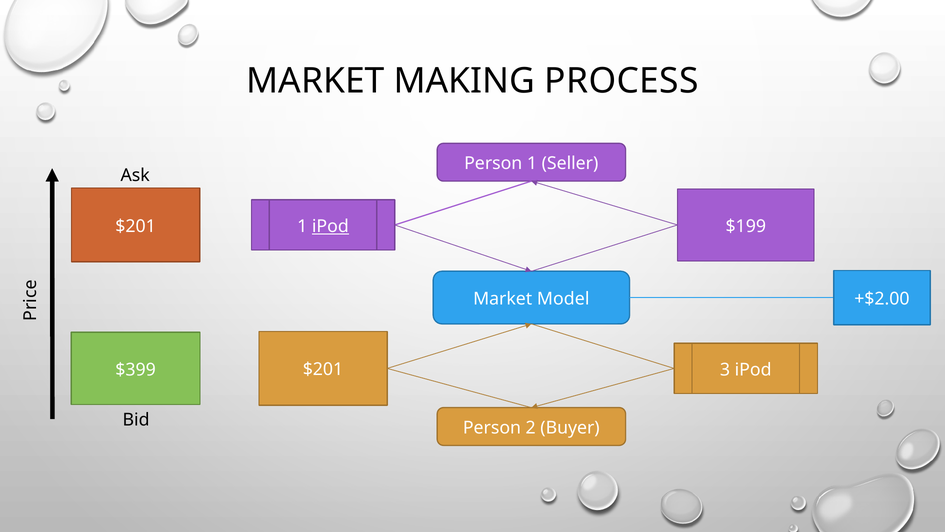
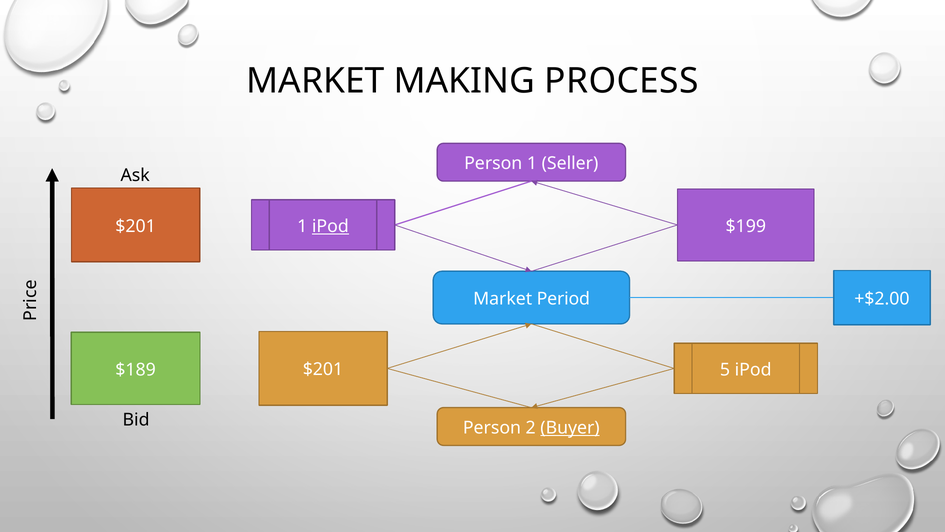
Model: Model -> Period
$399: $399 -> $189
3: 3 -> 5
Buyer underline: none -> present
